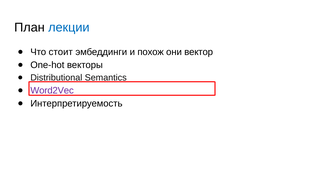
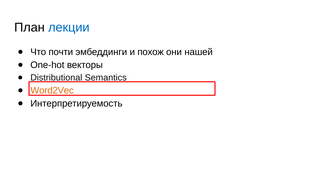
стоит: стоит -> почти
вектор: вектор -> нашей
Word2Vec colour: purple -> orange
